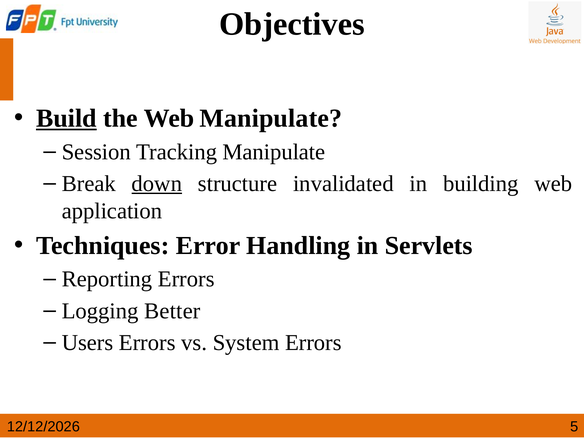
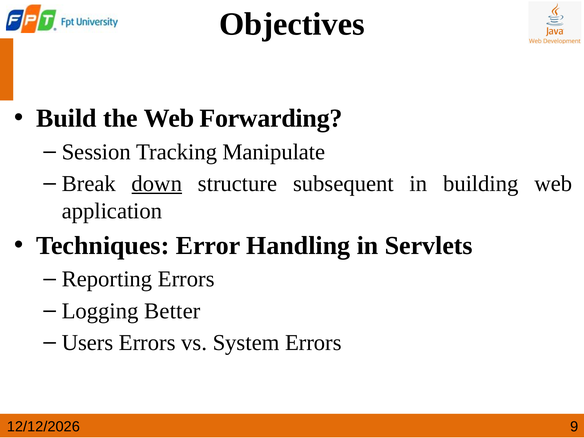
Build underline: present -> none
Web Manipulate: Manipulate -> Forwarding
invalidated: invalidated -> subsequent
5: 5 -> 9
